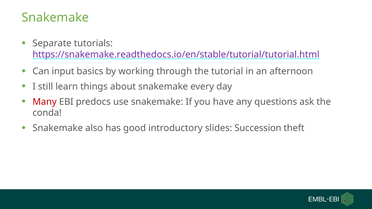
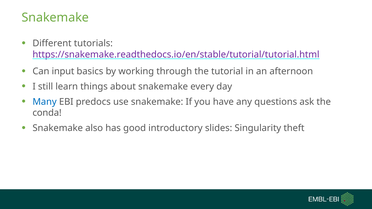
Separate: Separate -> Different
Many colour: red -> blue
Succession: Succession -> Singularity
